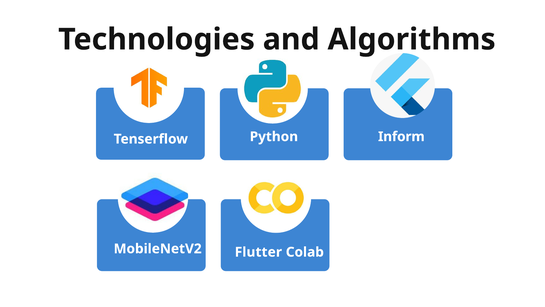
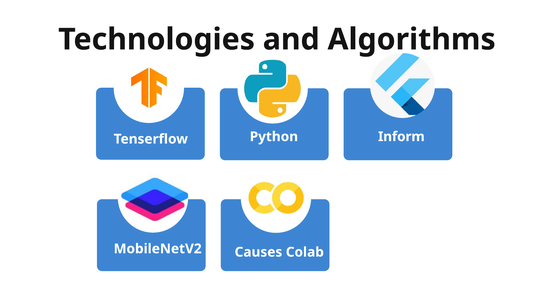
Flutter: Flutter -> Causes
